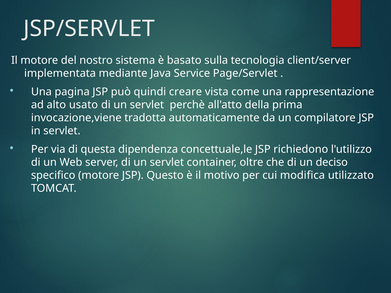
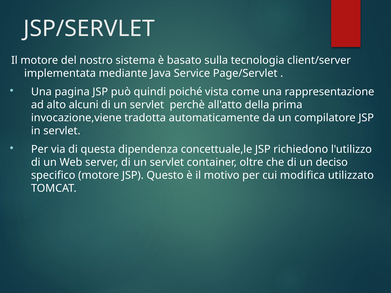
creare: creare -> poiché
usato: usato -> alcuni
